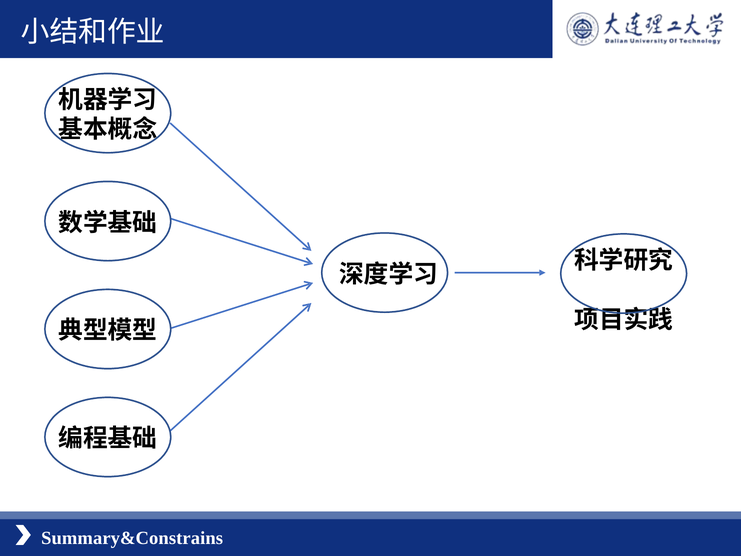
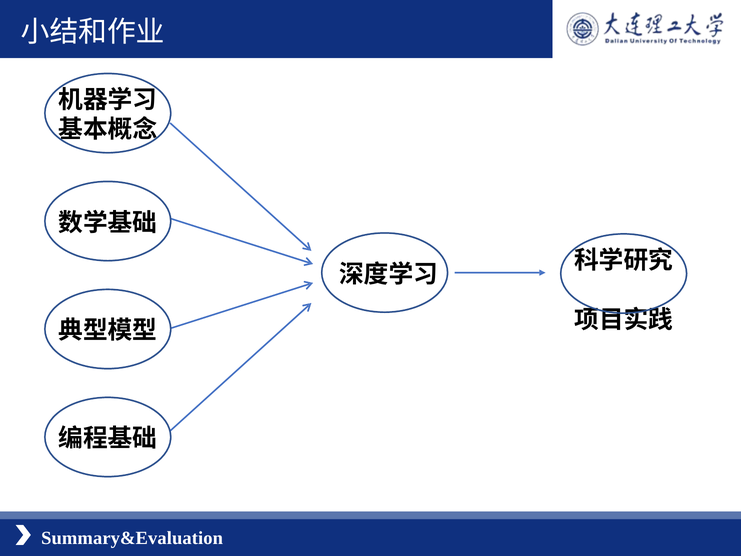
Summary&Constrains: Summary&Constrains -> Summary&Evaluation
